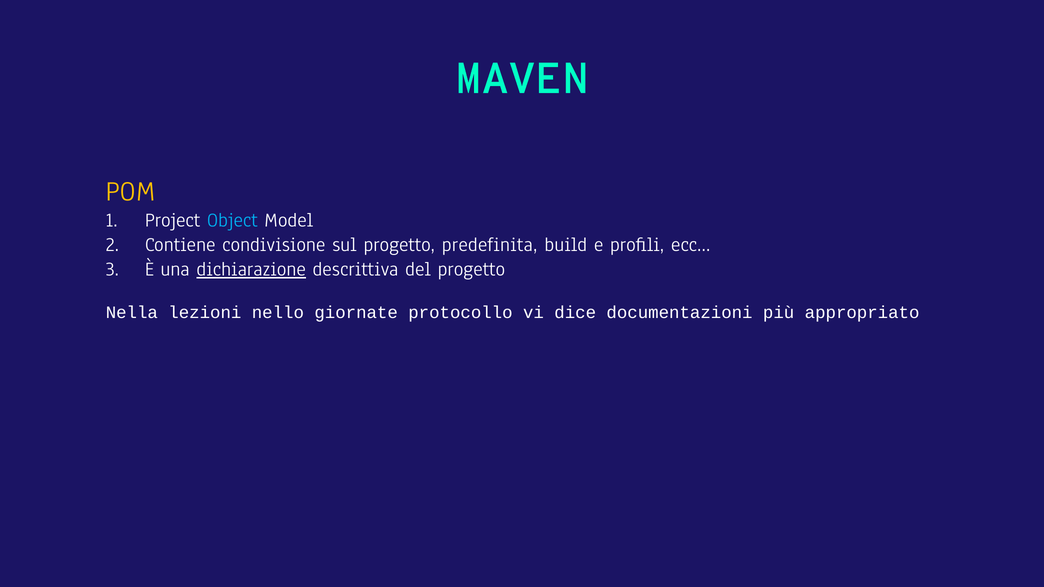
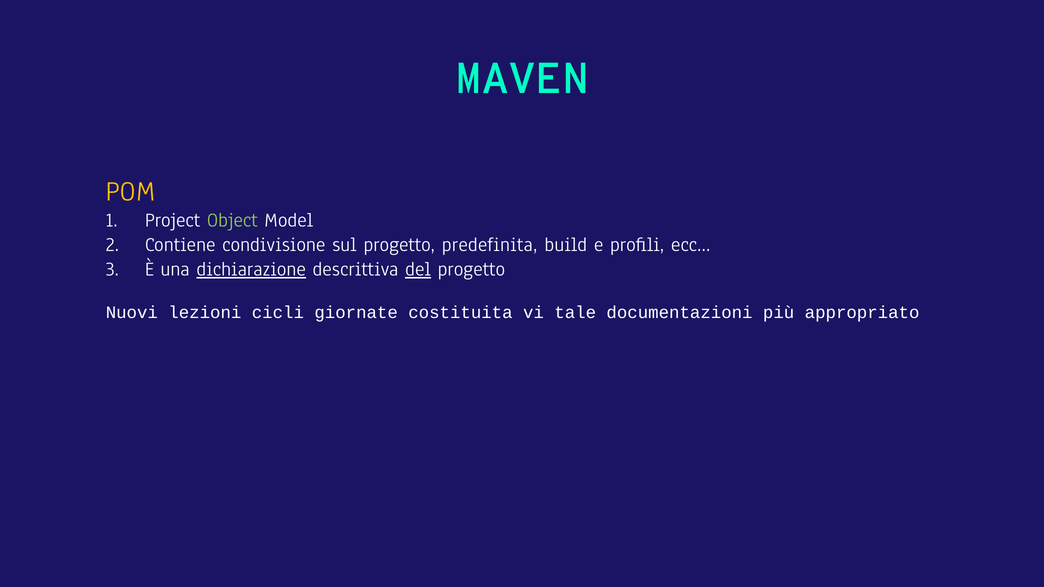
Object colour: light blue -> light green
del underline: none -> present
Nella: Nella -> Nuovi
nello: nello -> cicli
protocollo: protocollo -> costituita
dice: dice -> tale
